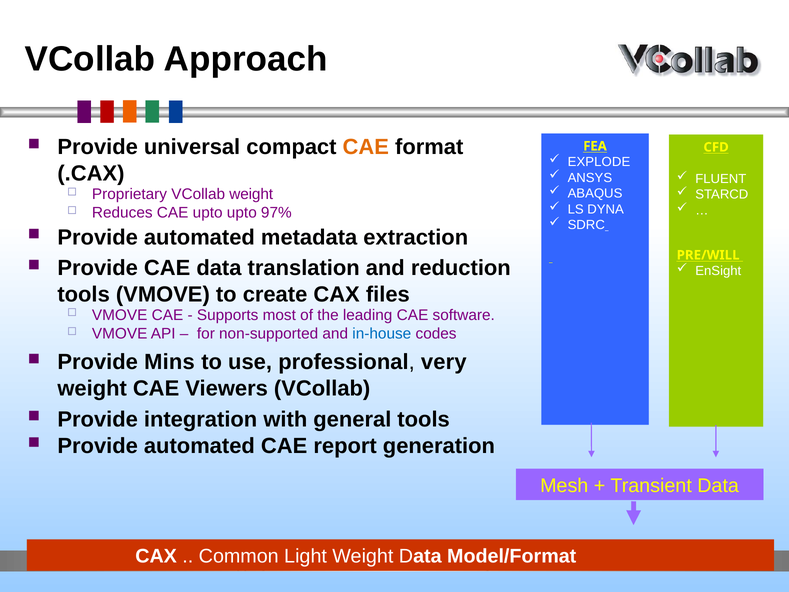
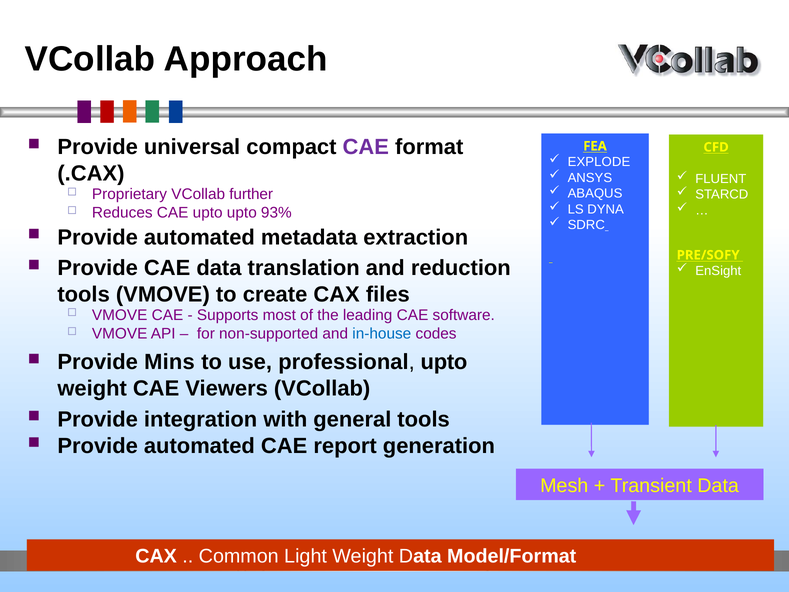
CAE at (366, 147) colour: orange -> purple
VCollab weight: weight -> further
97%: 97% -> 93%
PRE/WILL: PRE/WILL -> PRE/SOFY
professional very: very -> upto
